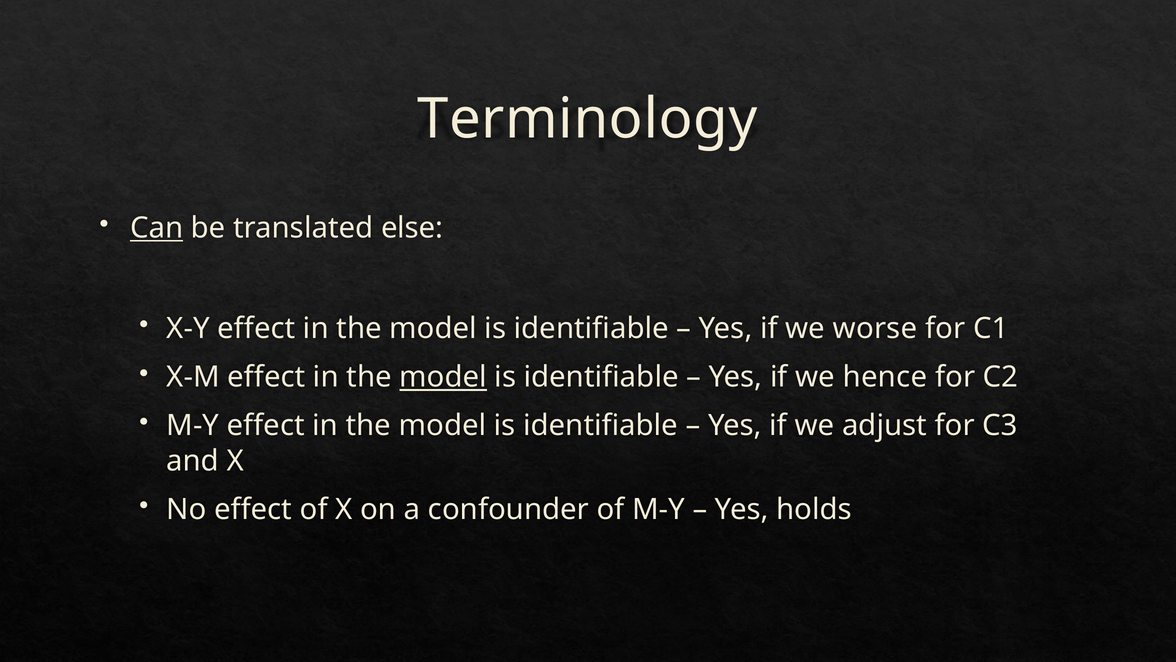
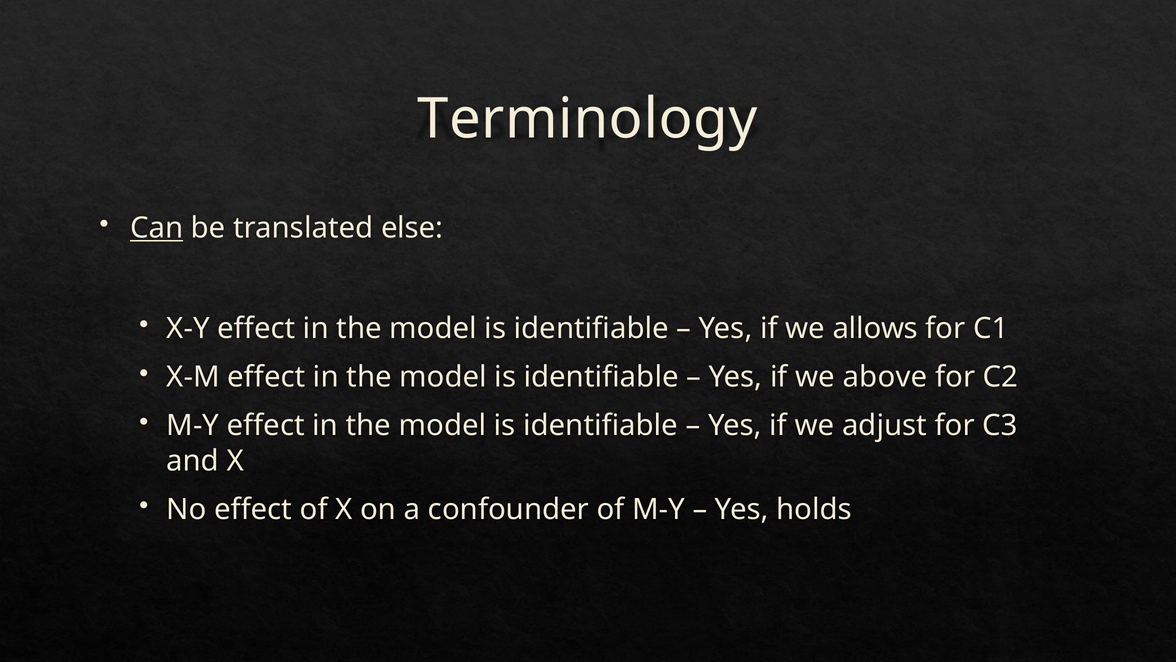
worse: worse -> allows
model at (443, 377) underline: present -> none
hence: hence -> above
